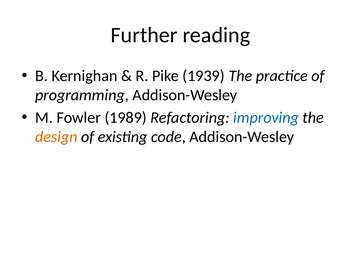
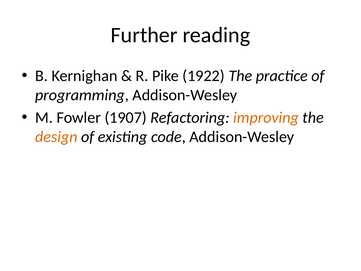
1939: 1939 -> 1922
1989: 1989 -> 1907
improving colour: blue -> orange
